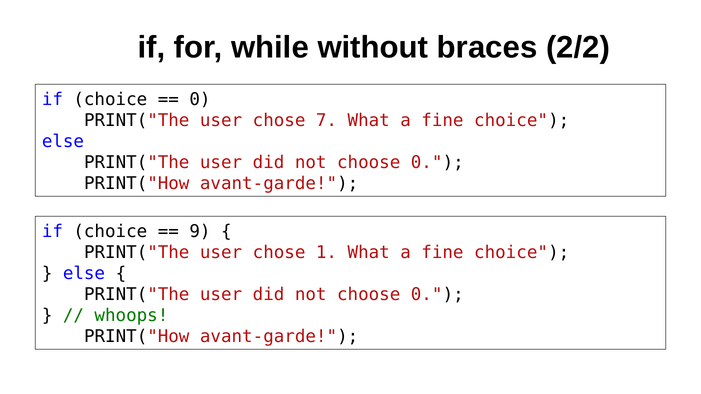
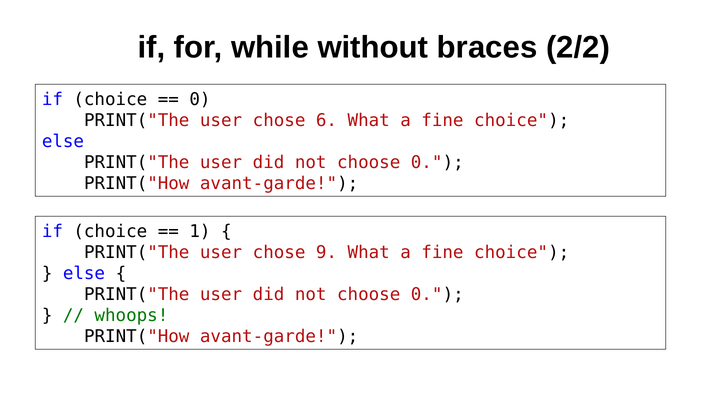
7: 7 -> 6
9: 9 -> 1
1: 1 -> 9
